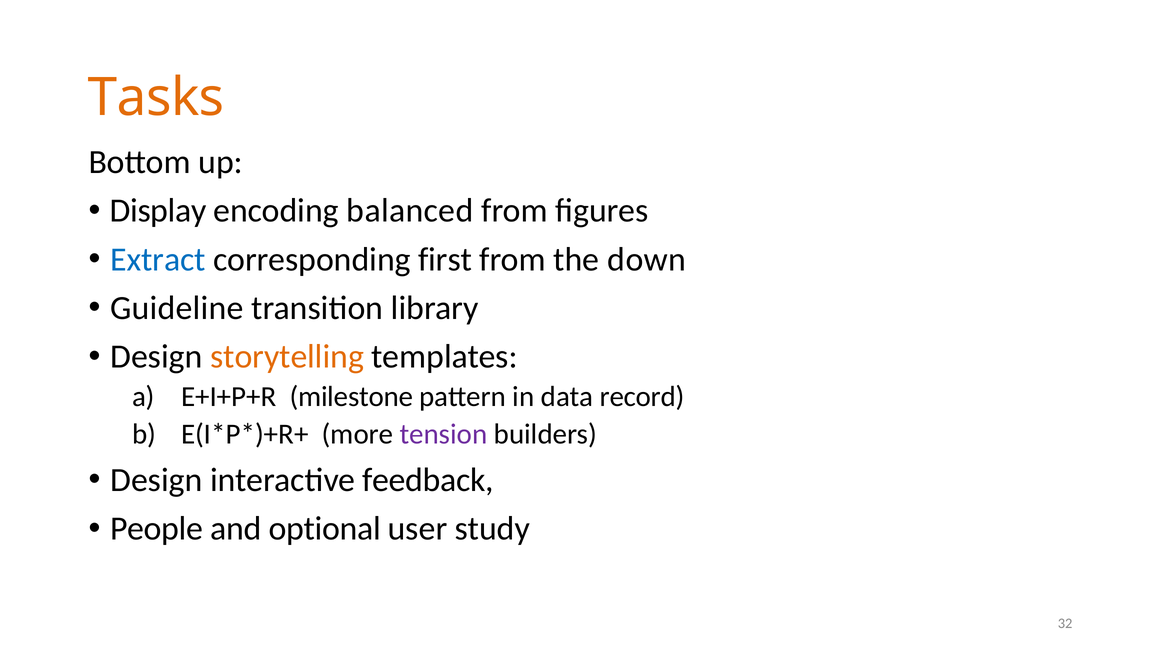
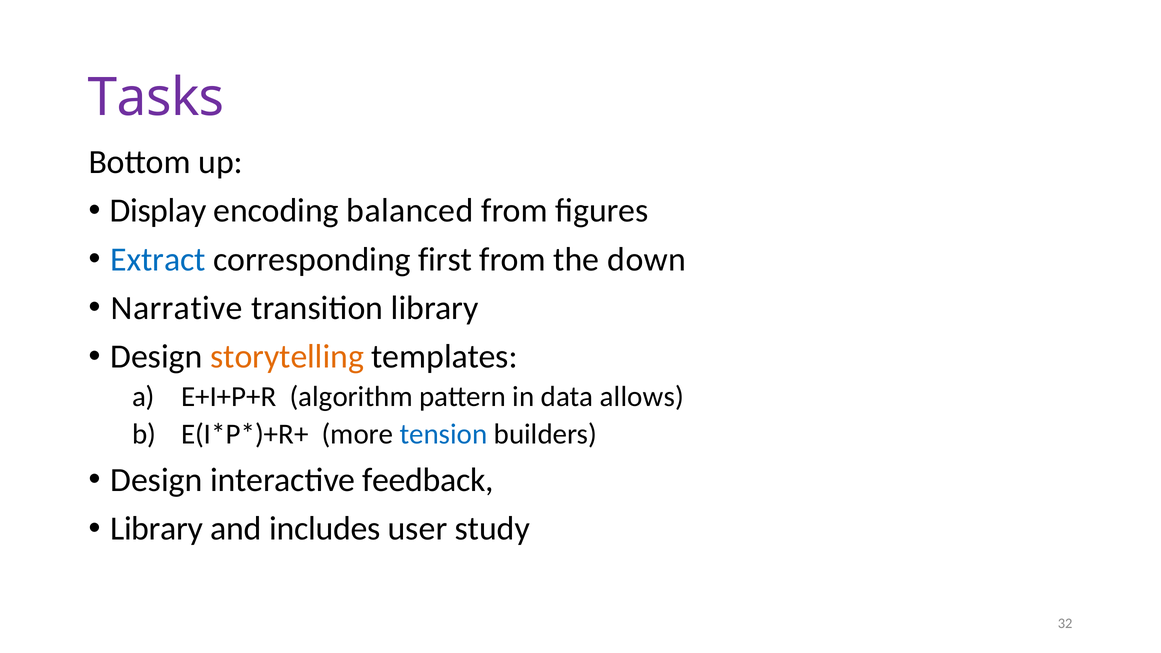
Tasks colour: orange -> purple
Guideline: Guideline -> Narrative
milestone: milestone -> algorithm
record: record -> allows
tension colour: purple -> blue
People at (157, 529): People -> Library
optional: optional -> includes
